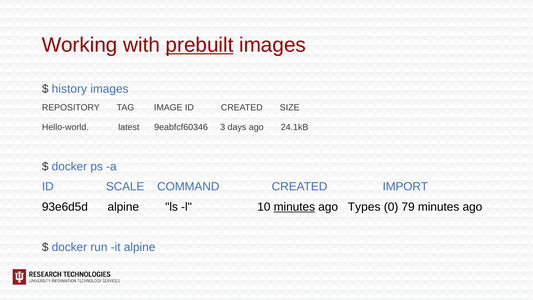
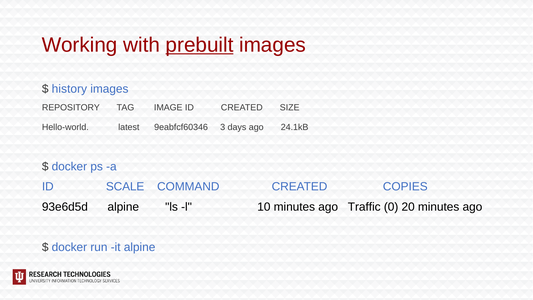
IMPORT: IMPORT -> COPIES
minutes at (294, 207) underline: present -> none
Types: Types -> Traffic
79: 79 -> 20
